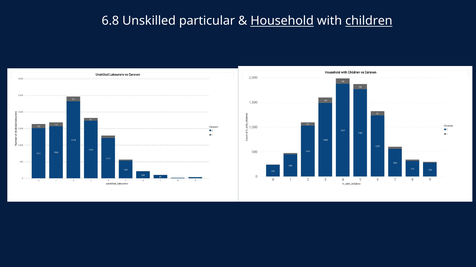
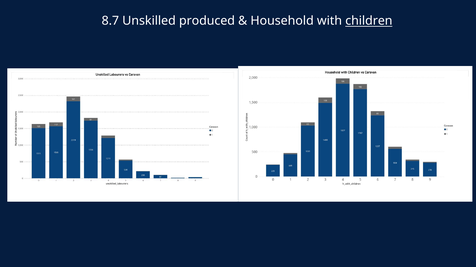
6.8: 6.8 -> 8.7
particular: particular -> produced
Household underline: present -> none
